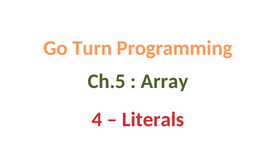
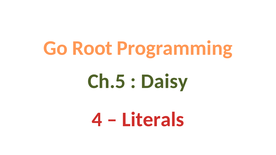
Turn: Turn -> Root
Array: Array -> Daisy
